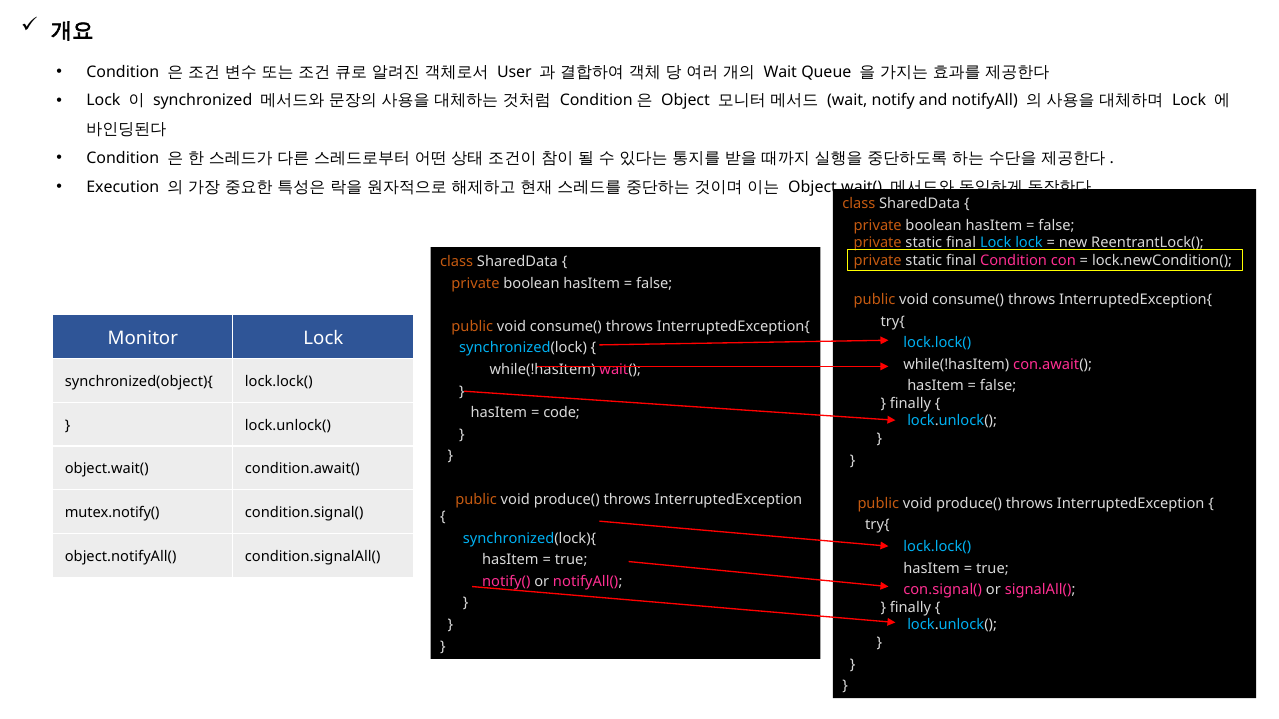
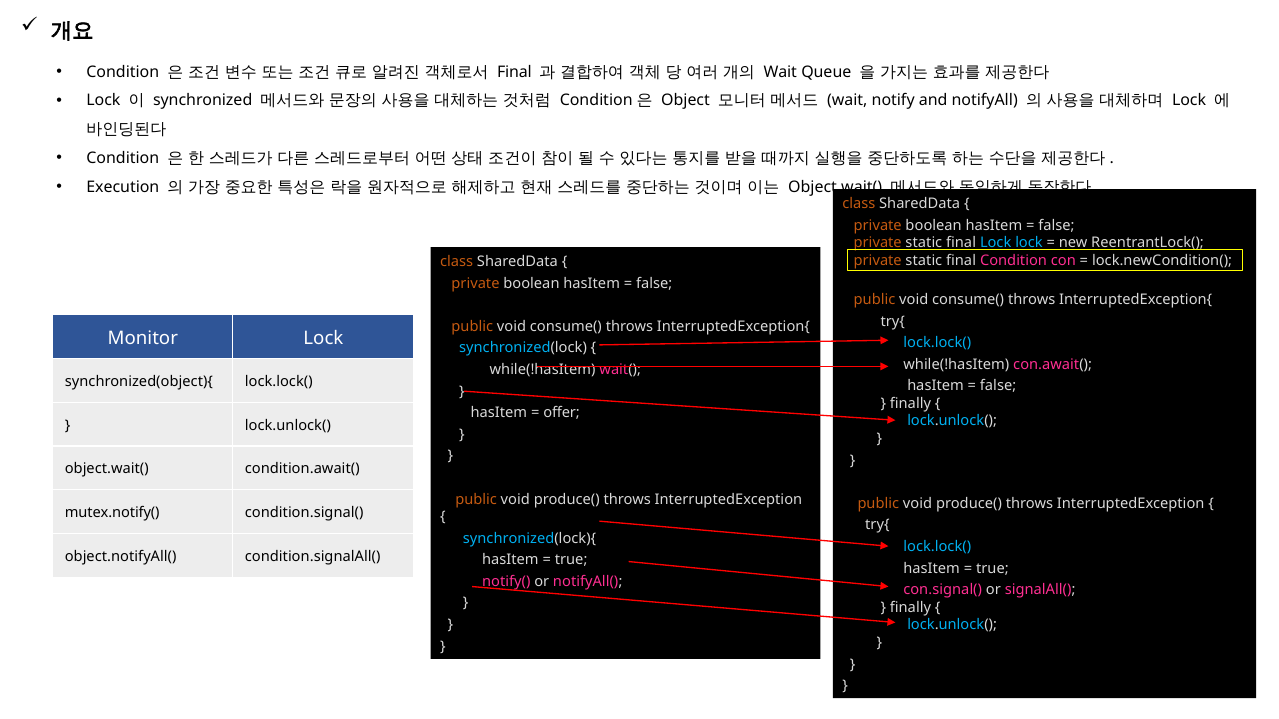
User at (514, 72): User -> Final
code: code -> offer
